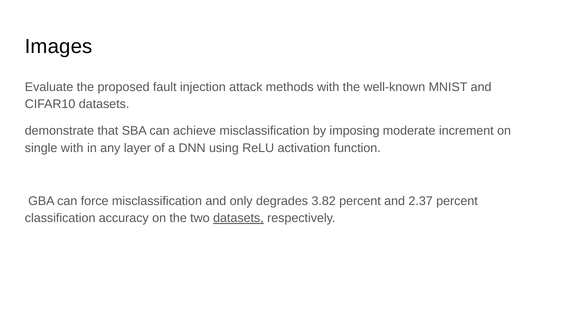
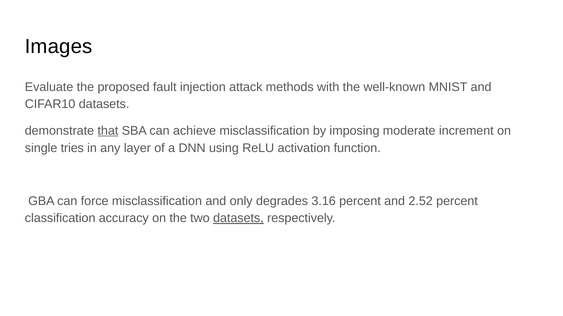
that underline: none -> present
single with: with -> tries
3.82: 3.82 -> 3.16
2.37: 2.37 -> 2.52
